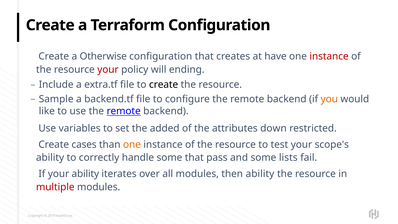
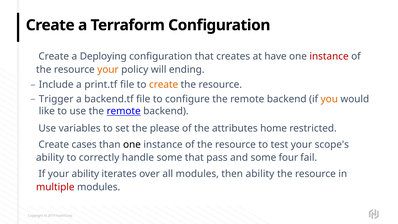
Otherwise: Otherwise -> Deploying
your at (108, 70) colour: red -> orange
extra.tf: extra.tf -> print.tf
create at (164, 85) colour: black -> orange
Sample: Sample -> Trigger
added: added -> please
down: down -> home
one at (132, 144) colour: orange -> black
lists: lists -> four
